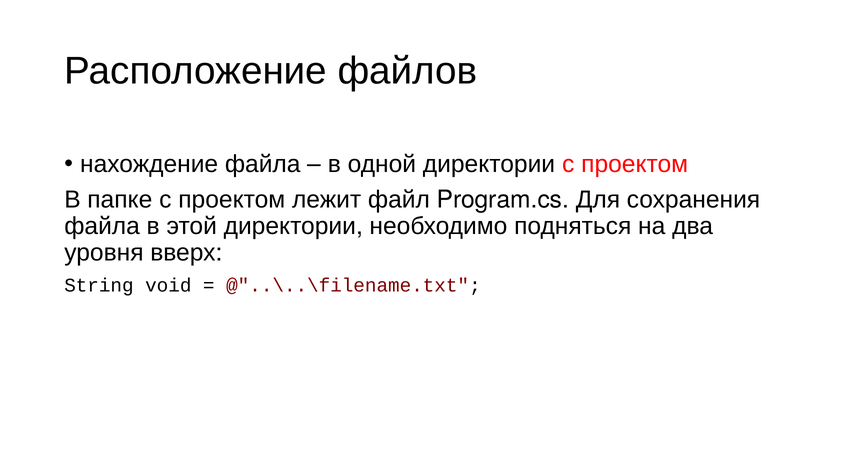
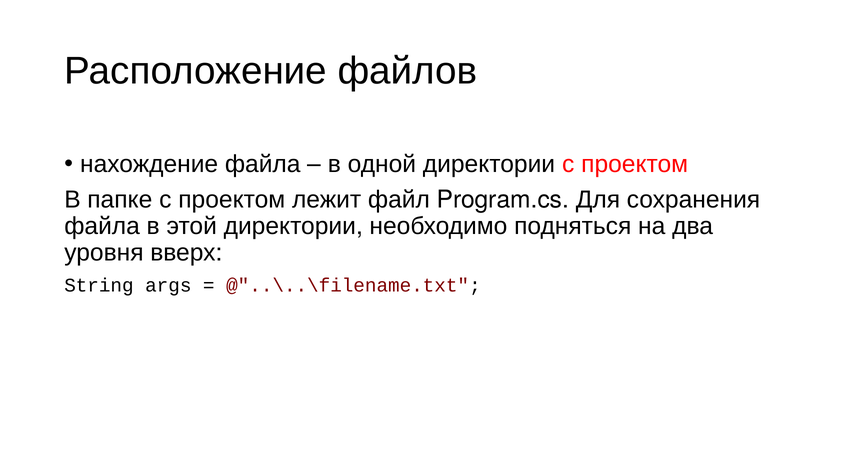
void: void -> args
